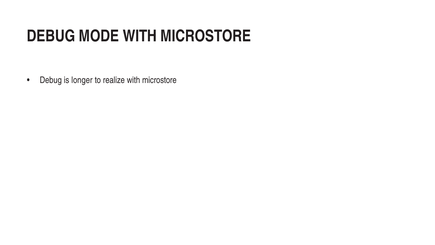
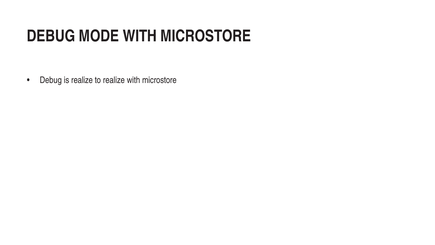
is longer: longer -> realize
